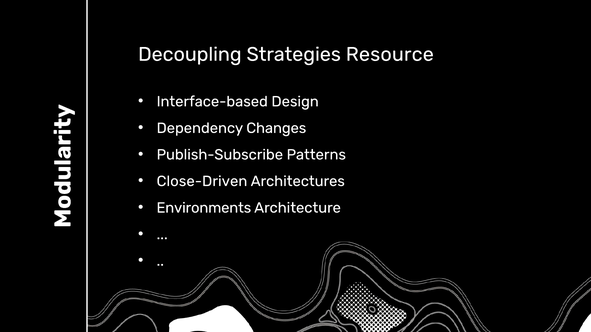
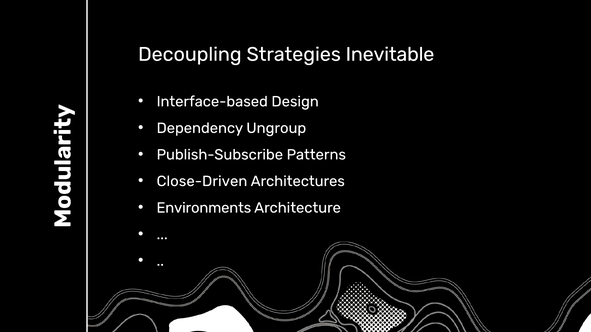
Resource: Resource -> Inevitable
Changes: Changes -> Ungroup
